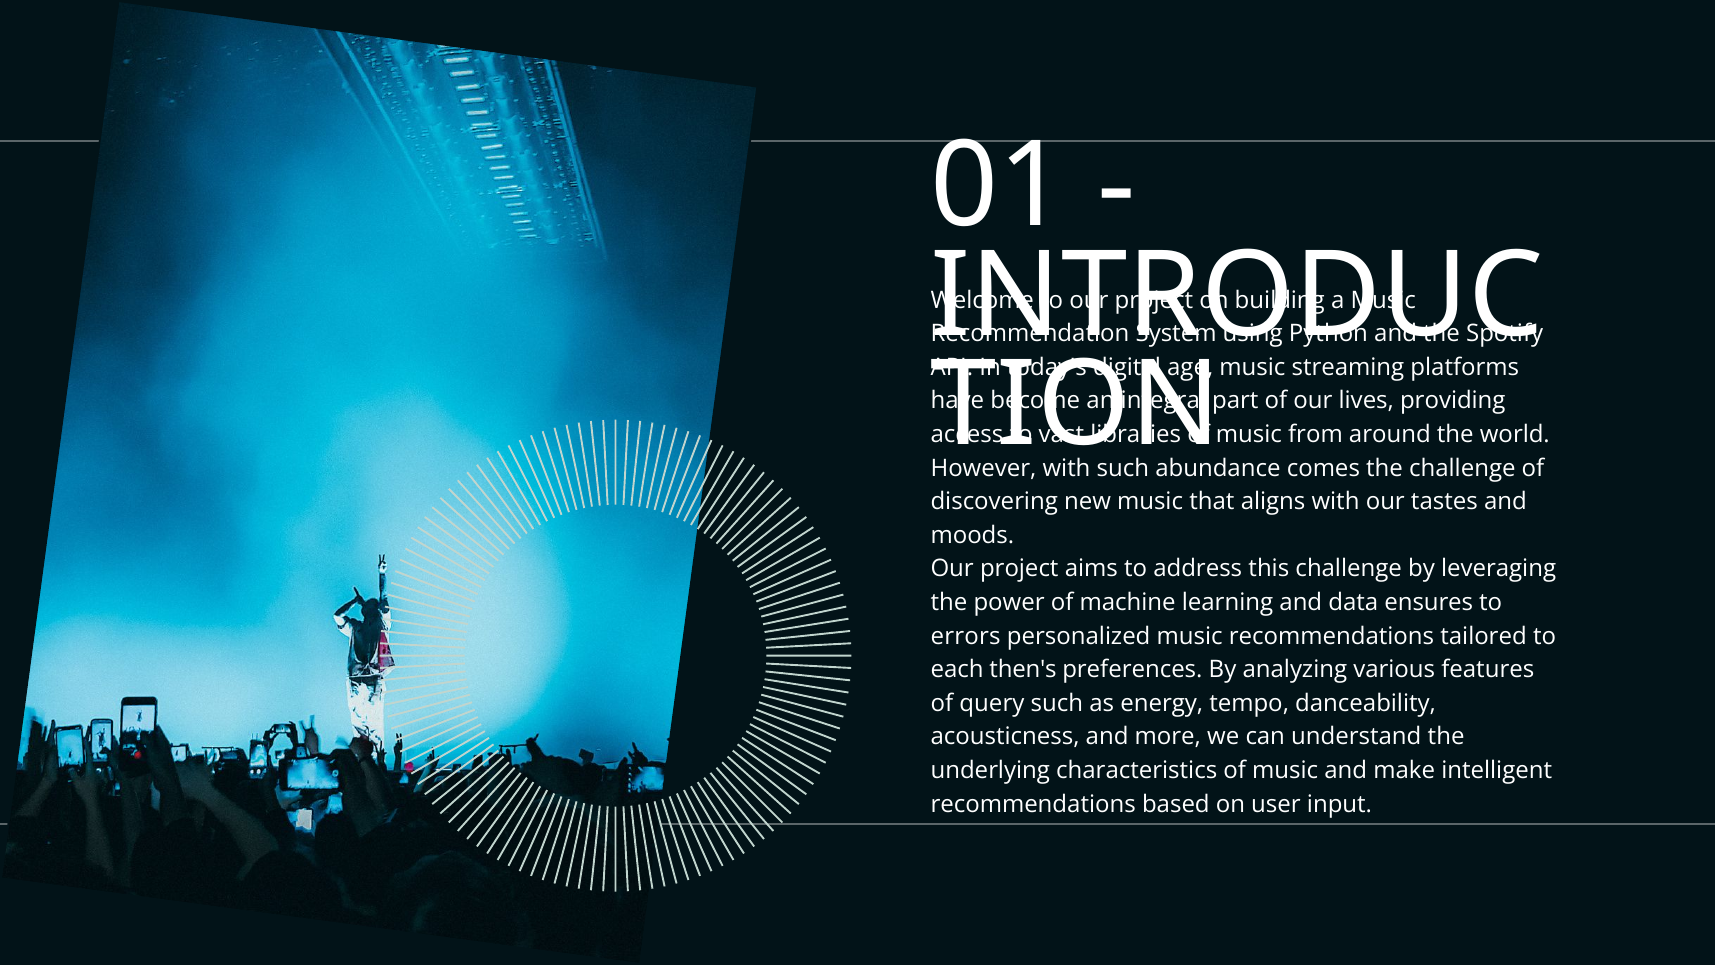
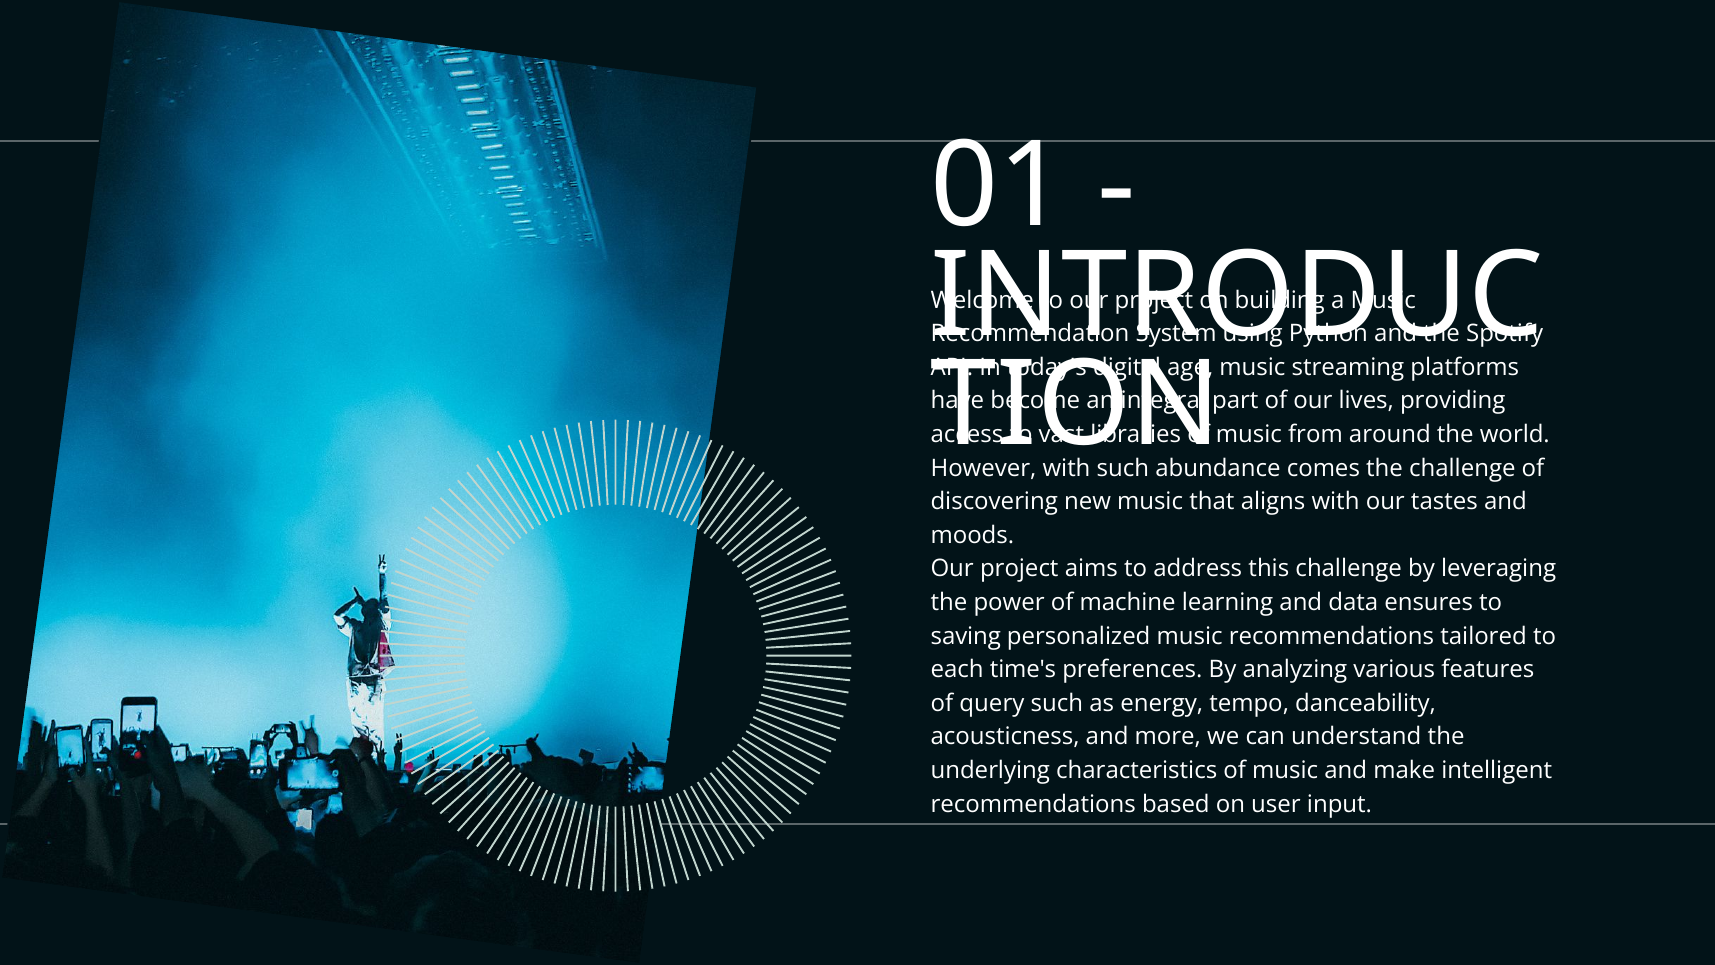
errors: errors -> saving
then's: then's -> time's
